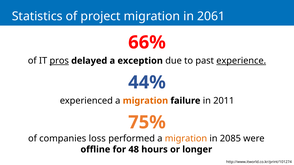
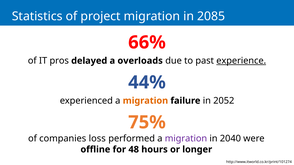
2061: 2061 -> 2085
pros underline: present -> none
exception: exception -> overloads
2011: 2011 -> 2052
migration at (186, 139) colour: orange -> purple
2085: 2085 -> 2040
